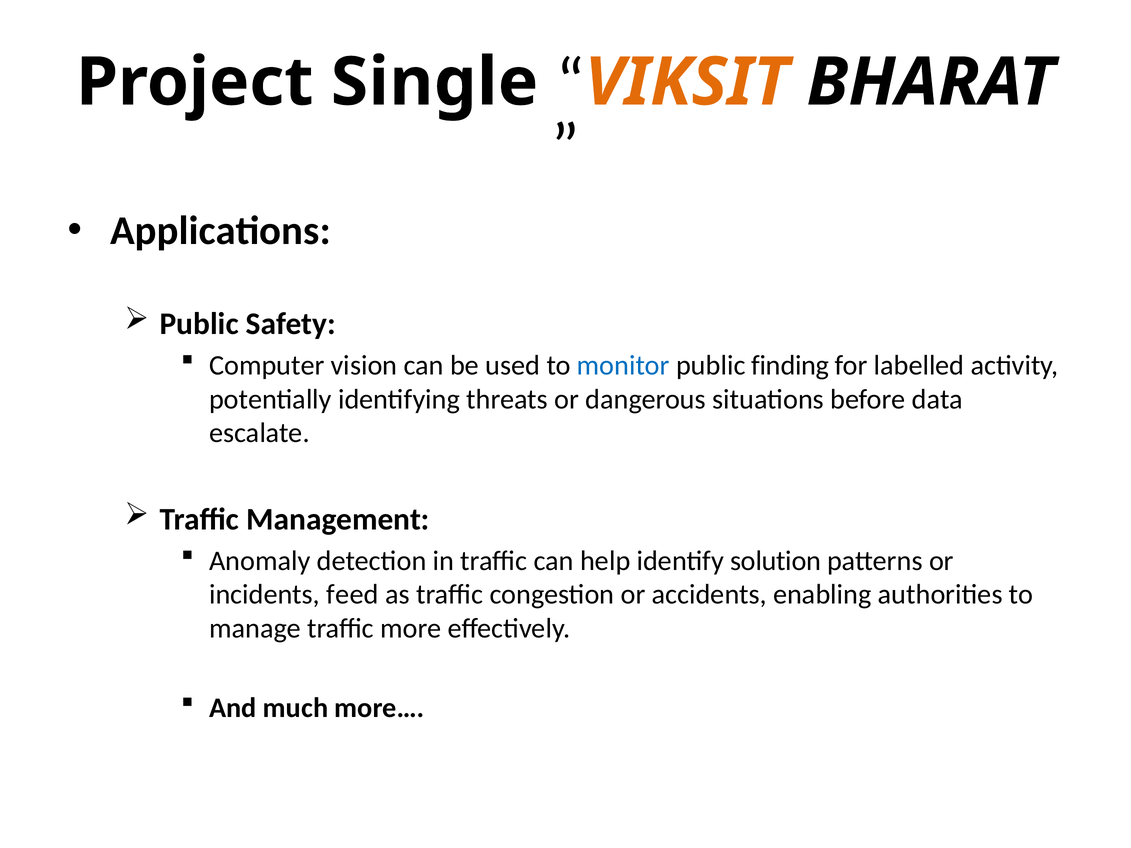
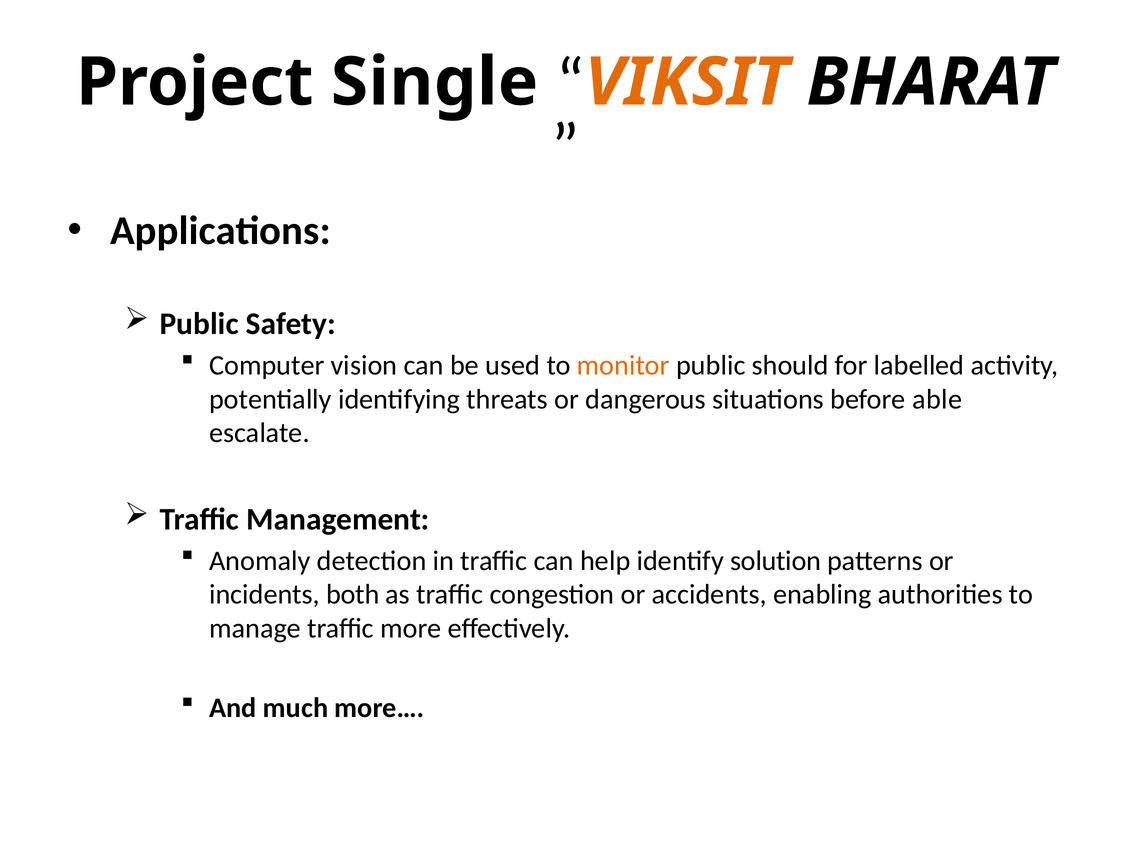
monitor colour: blue -> orange
finding: finding -> should
data: data -> able
feed: feed -> both
